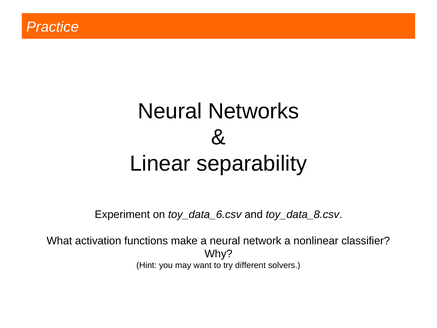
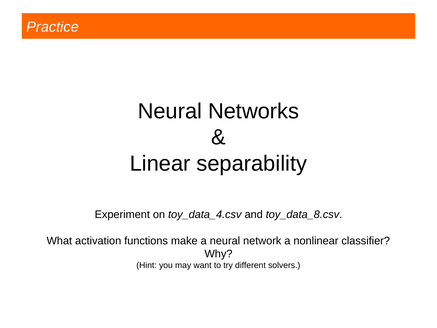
toy_data_6.csv: toy_data_6.csv -> toy_data_4.csv
